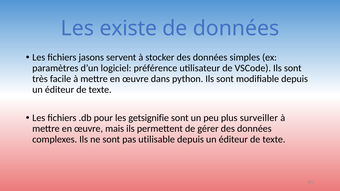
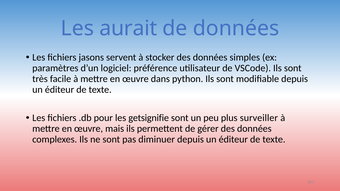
existe: existe -> aurait
utilisable: utilisable -> diminuer
